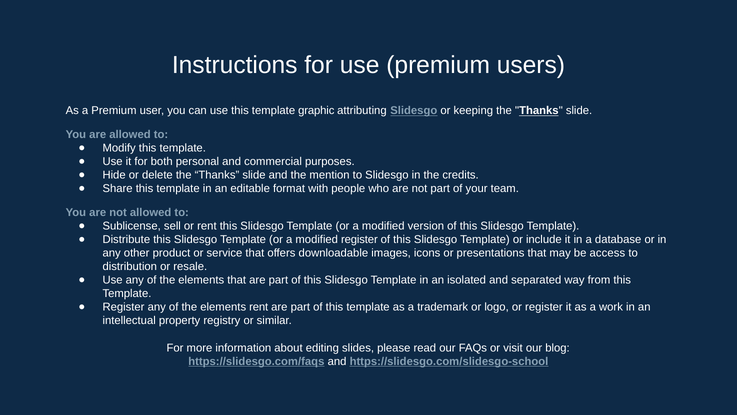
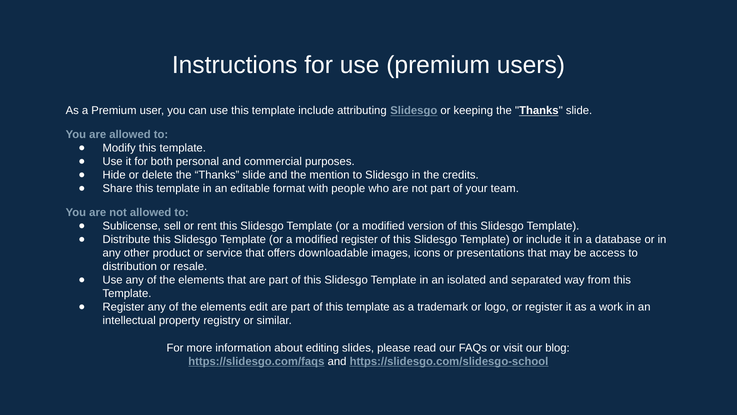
template graphic: graphic -> include
elements rent: rent -> edit
